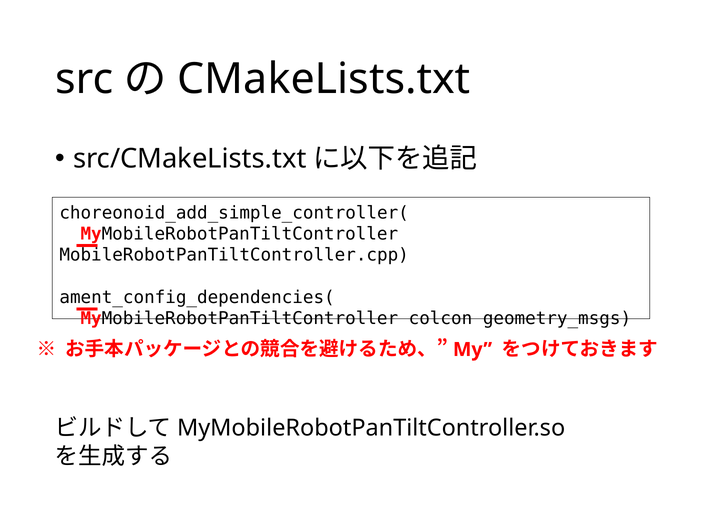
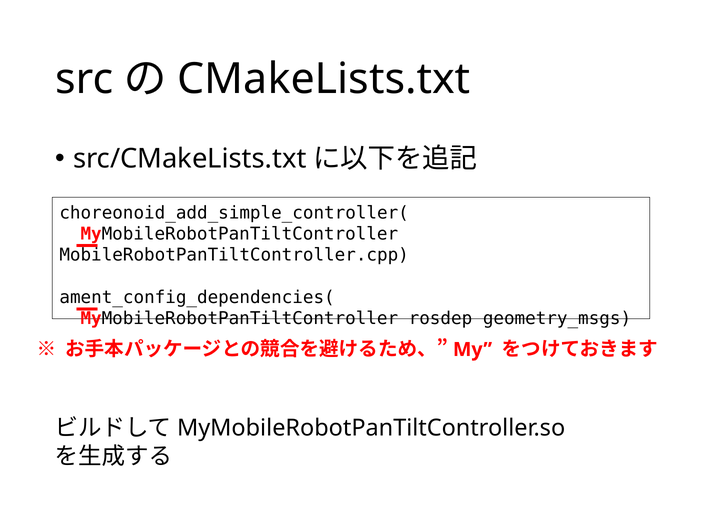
colcon: colcon -> rosdep
